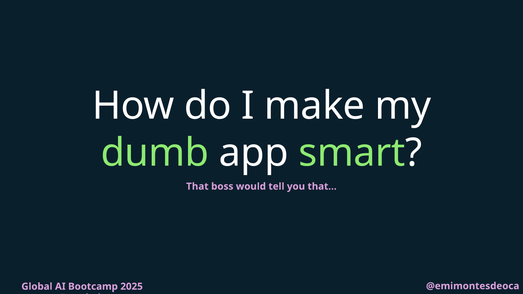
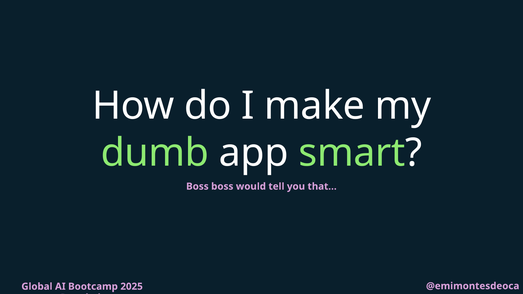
That at (197, 187): That -> Boss
